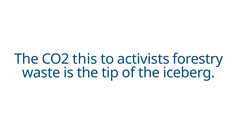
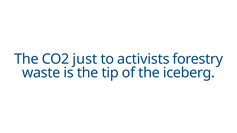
this: this -> just
